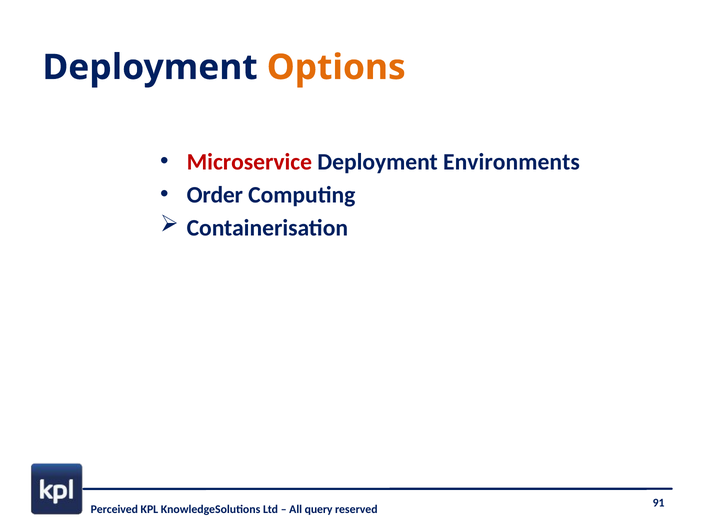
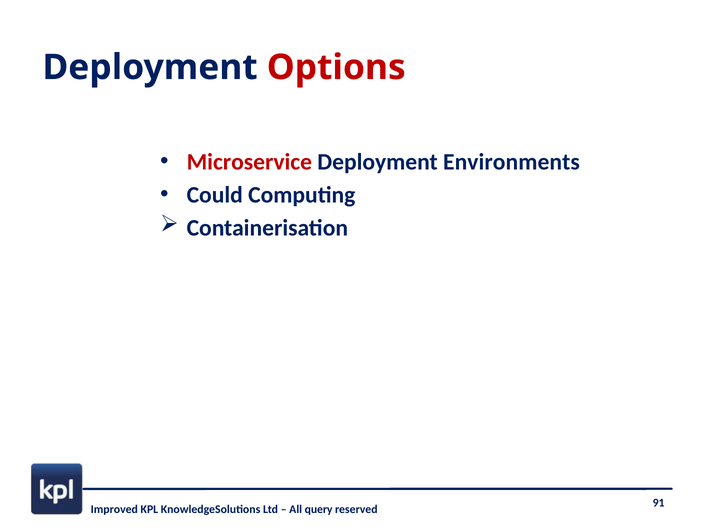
Options colour: orange -> red
Order: Order -> Could
Perceived: Perceived -> Improved
